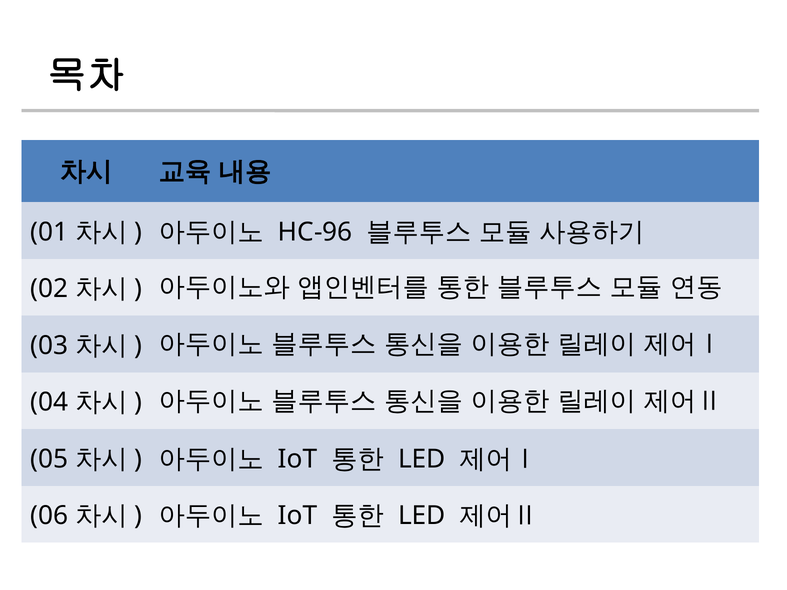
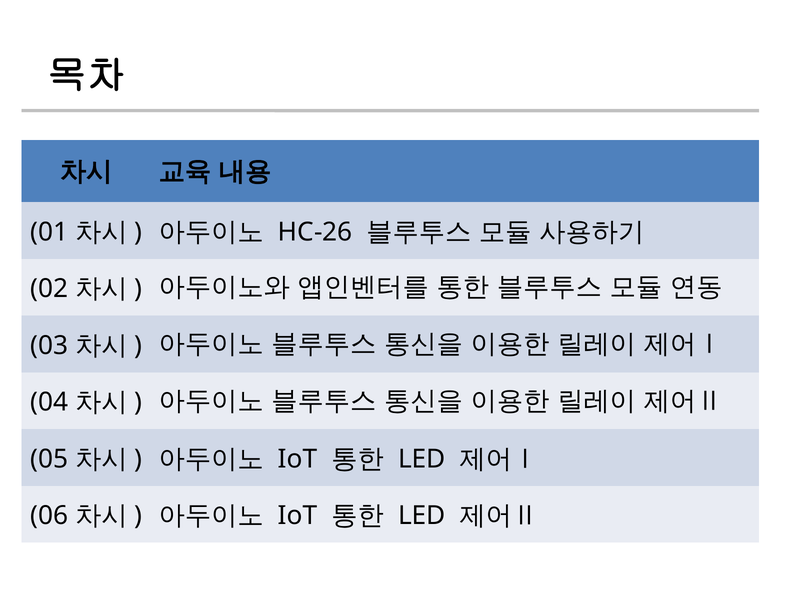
HC-96: HC-96 -> HC-26
